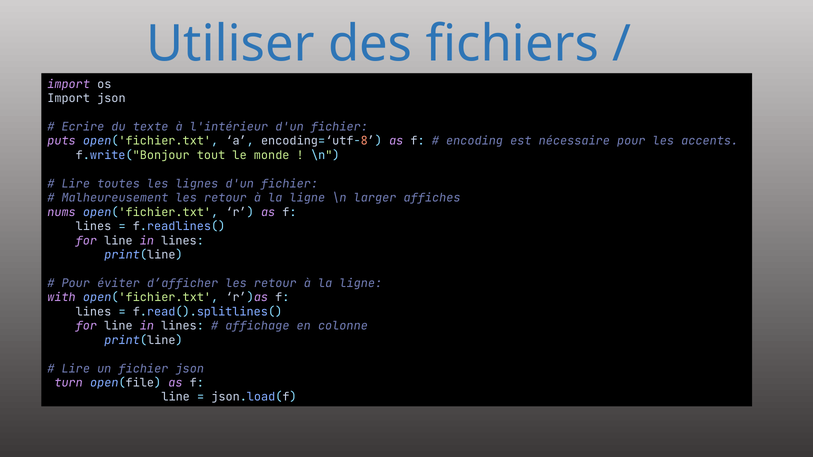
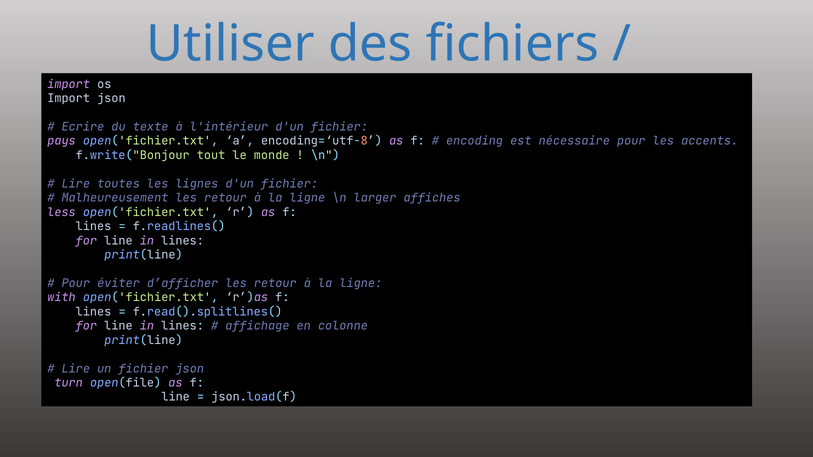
puts: puts -> pays
nums: nums -> less
